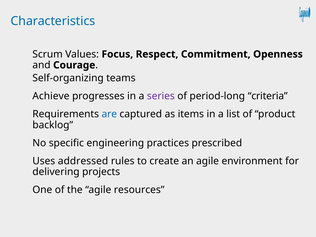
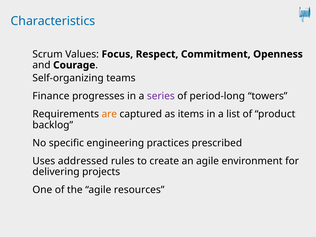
Achieve: Achieve -> Finance
criteria: criteria -> towers
are colour: blue -> orange
